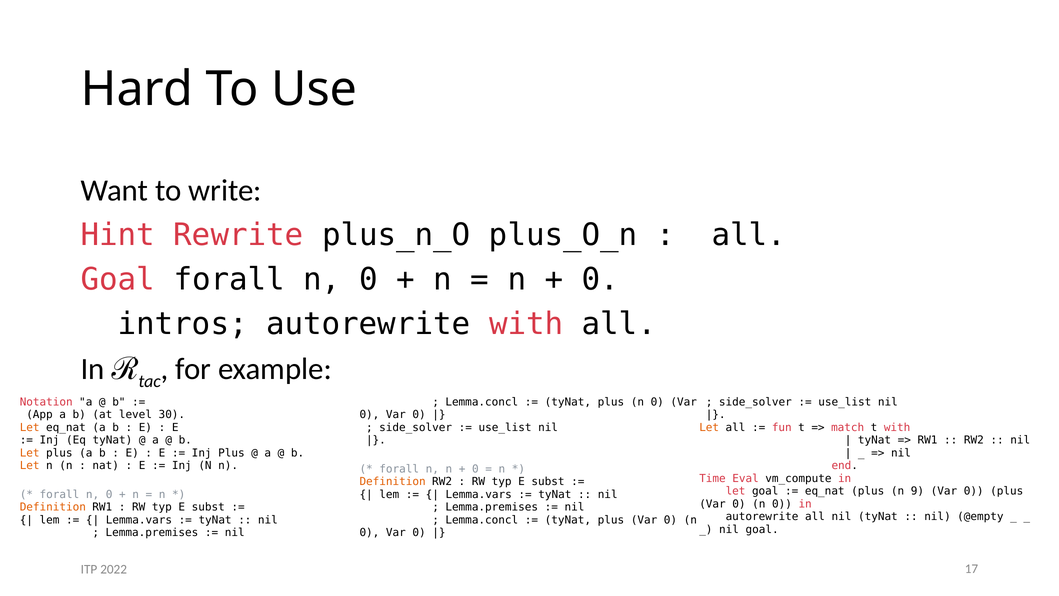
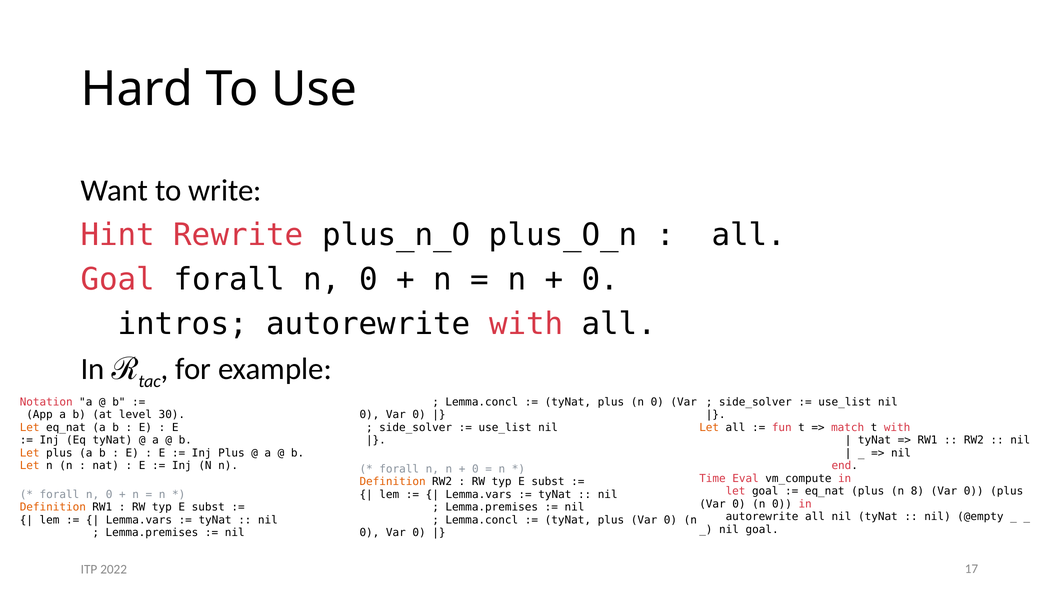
9: 9 -> 8
